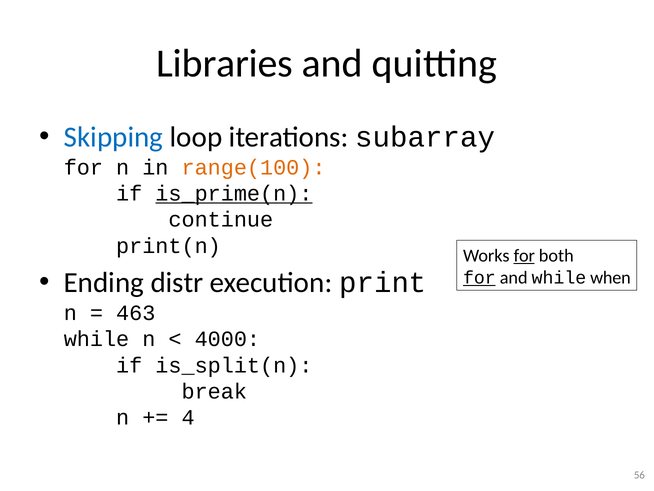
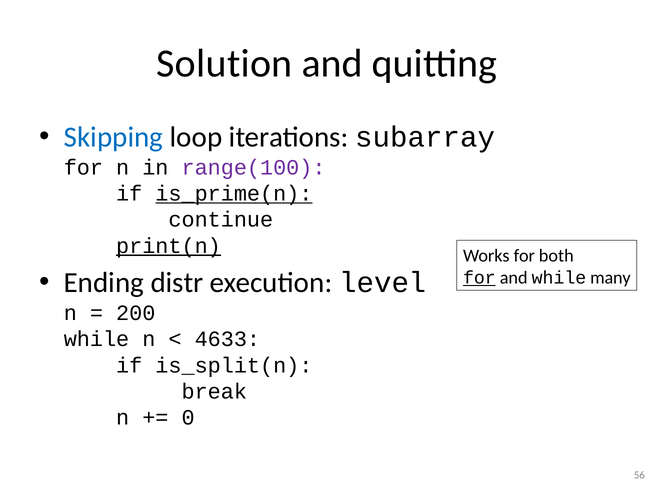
Libraries: Libraries -> Solution
range(100 colour: orange -> purple
print(n underline: none -> present
for at (524, 255) underline: present -> none
print: print -> level
when: when -> many
463: 463 -> 200
4000: 4000 -> 4633
4: 4 -> 0
